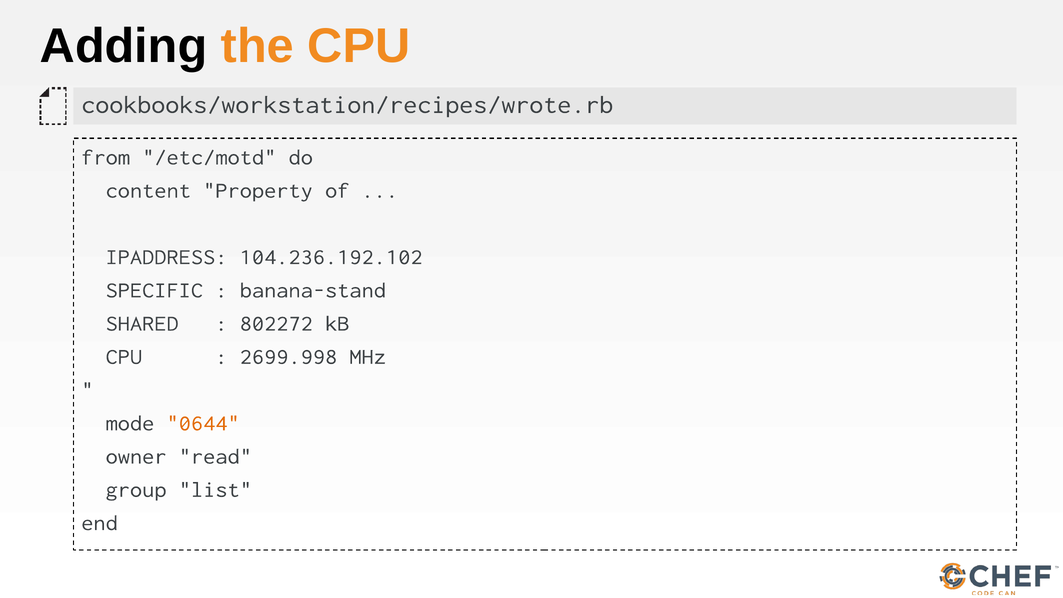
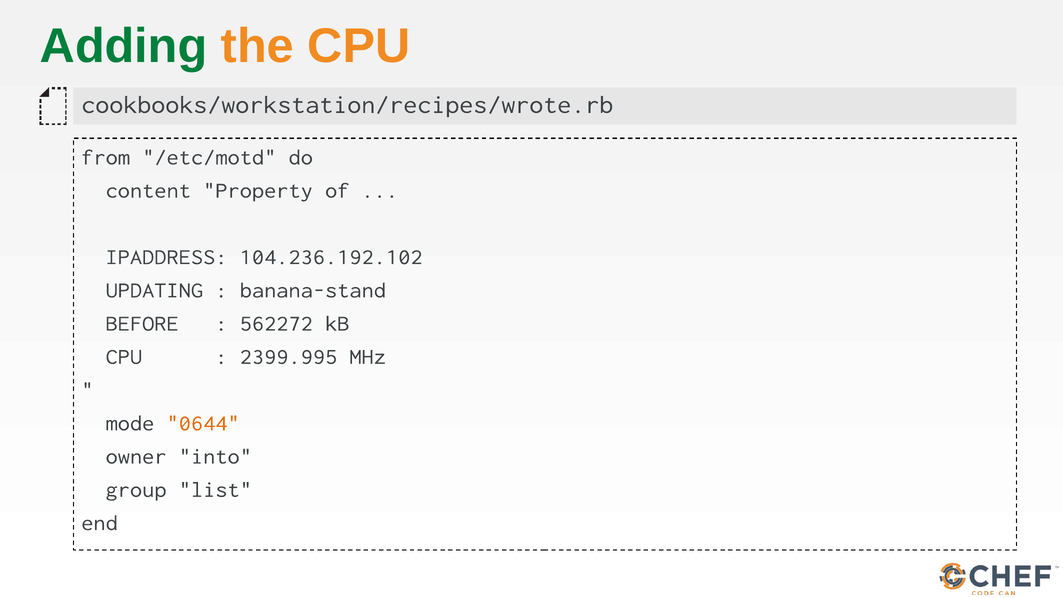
Adding colour: black -> green
SPECIFIC: SPECIFIC -> UPDATING
SHARED: SHARED -> BEFORE
802272: 802272 -> 562272
2699.998: 2699.998 -> 2399.995
read: read -> into
